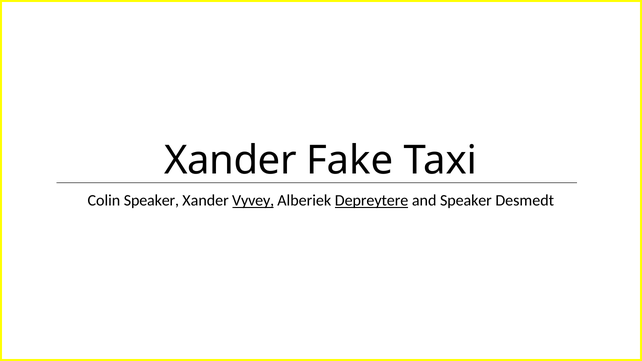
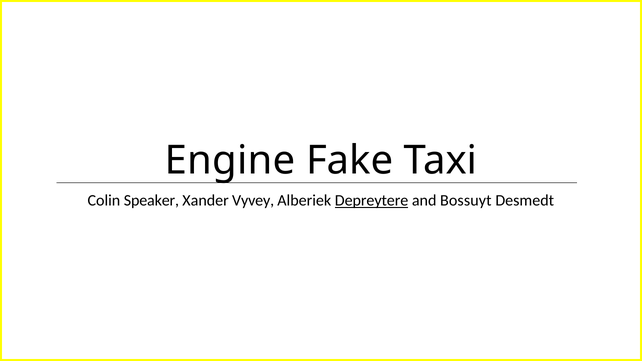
Xander at (230, 160): Xander -> Engine
Vyvey underline: present -> none
and Speaker: Speaker -> Bossuyt
